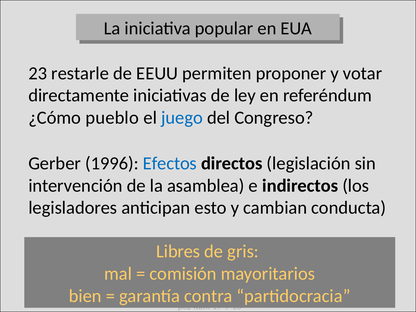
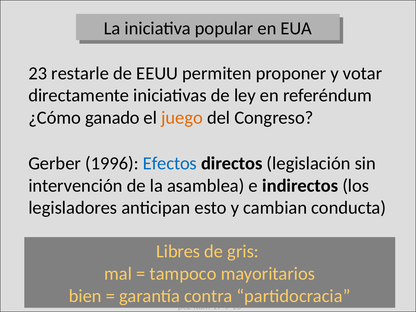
pueblo: pueblo -> ganado
juego colour: blue -> orange
comisión: comisión -> tampoco
